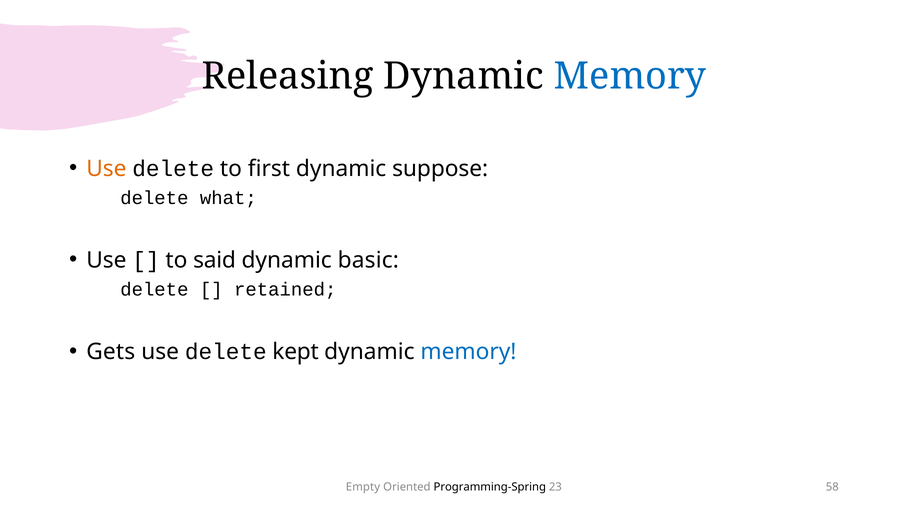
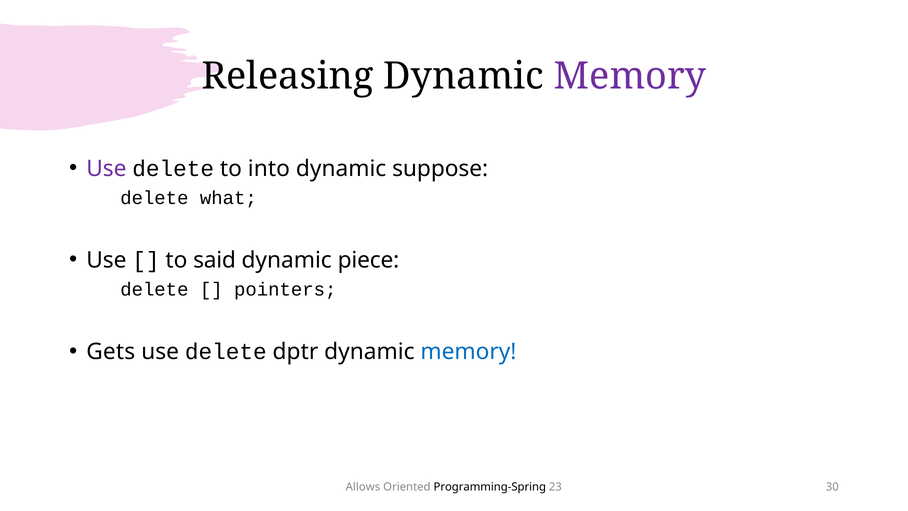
Memory at (630, 76) colour: blue -> purple
Use at (106, 168) colour: orange -> purple
first: first -> into
basic: basic -> piece
retained: retained -> pointers
kept: kept -> dptr
Empty: Empty -> Allows
58: 58 -> 30
